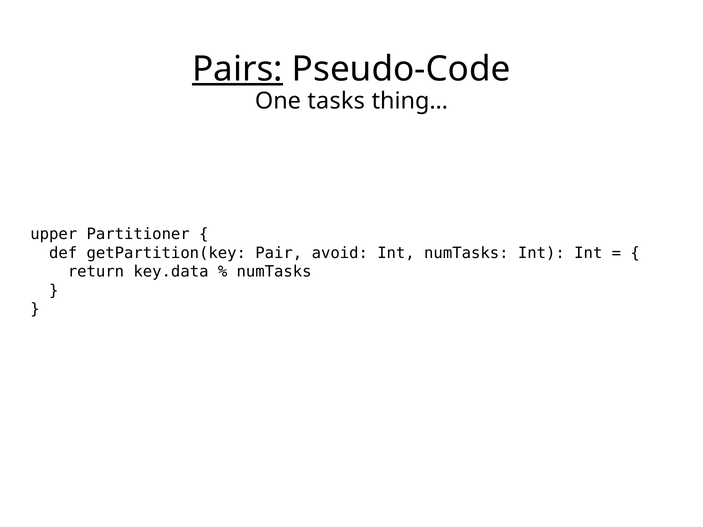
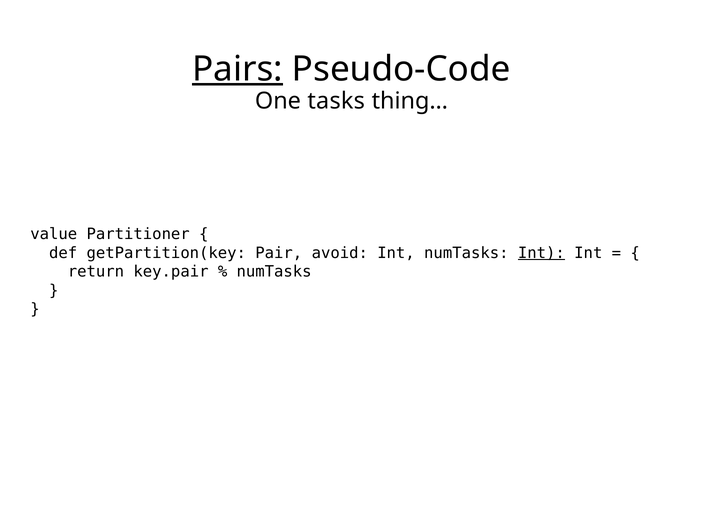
upper: upper -> value
Int at (541, 253) underline: none -> present
key.data: key.data -> key.pair
